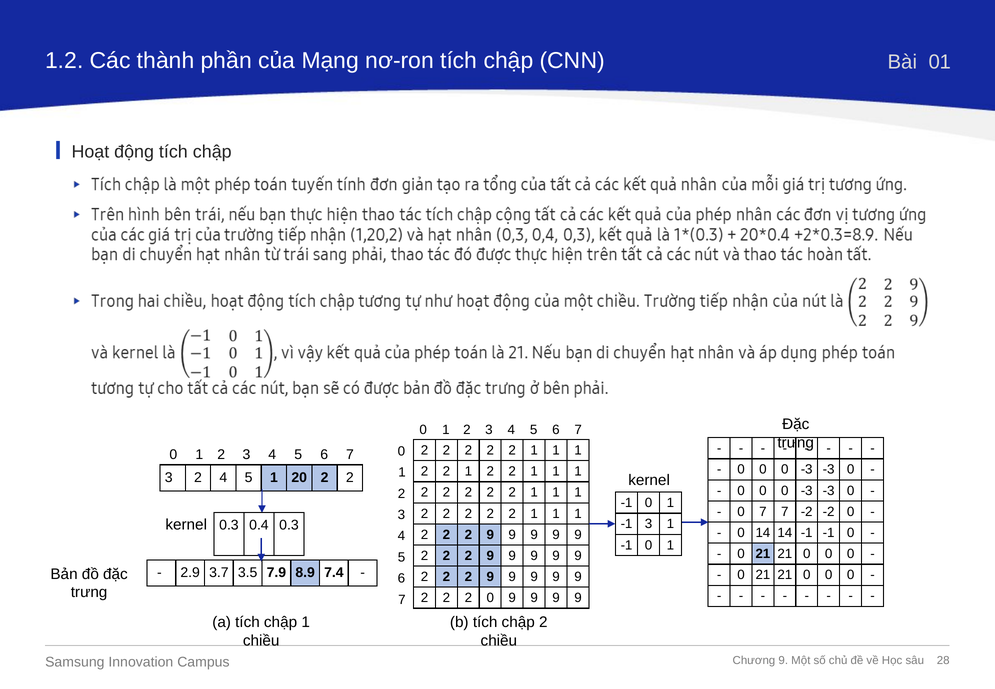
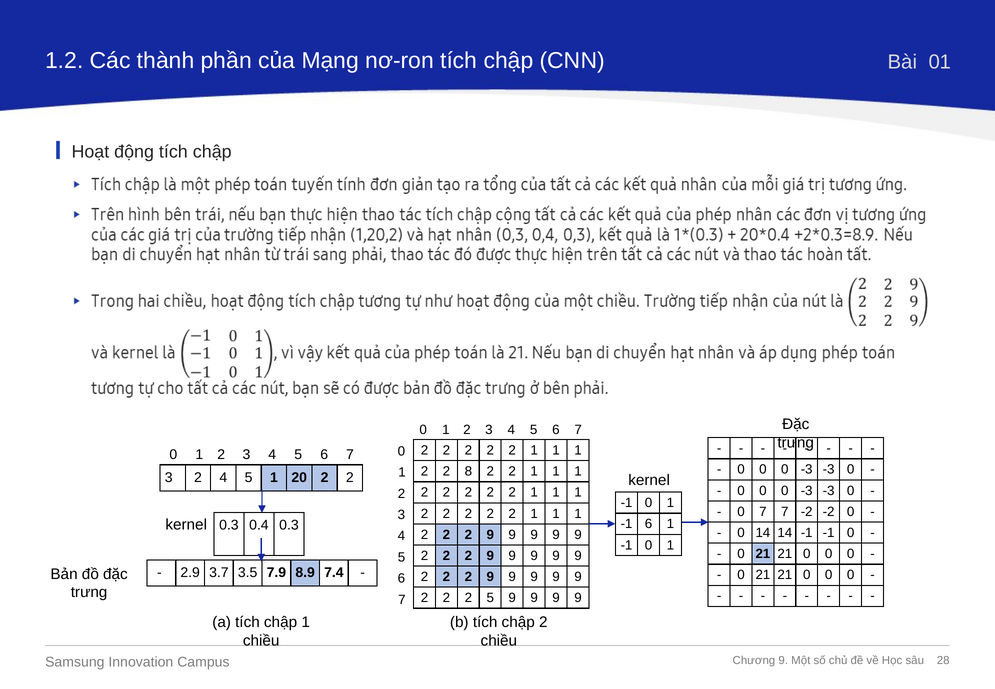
1 at (468, 471): 1 -> 8
-1 3: 3 -> 6
2 2 2 0: 0 -> 5
